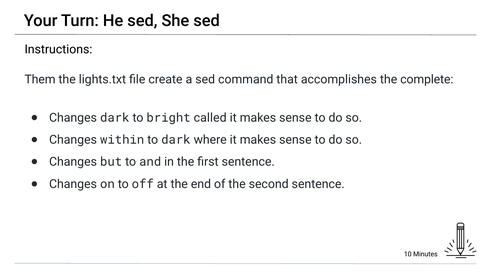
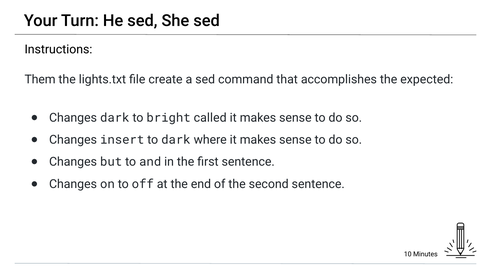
complete: complete -> expected
within: within -> insert
